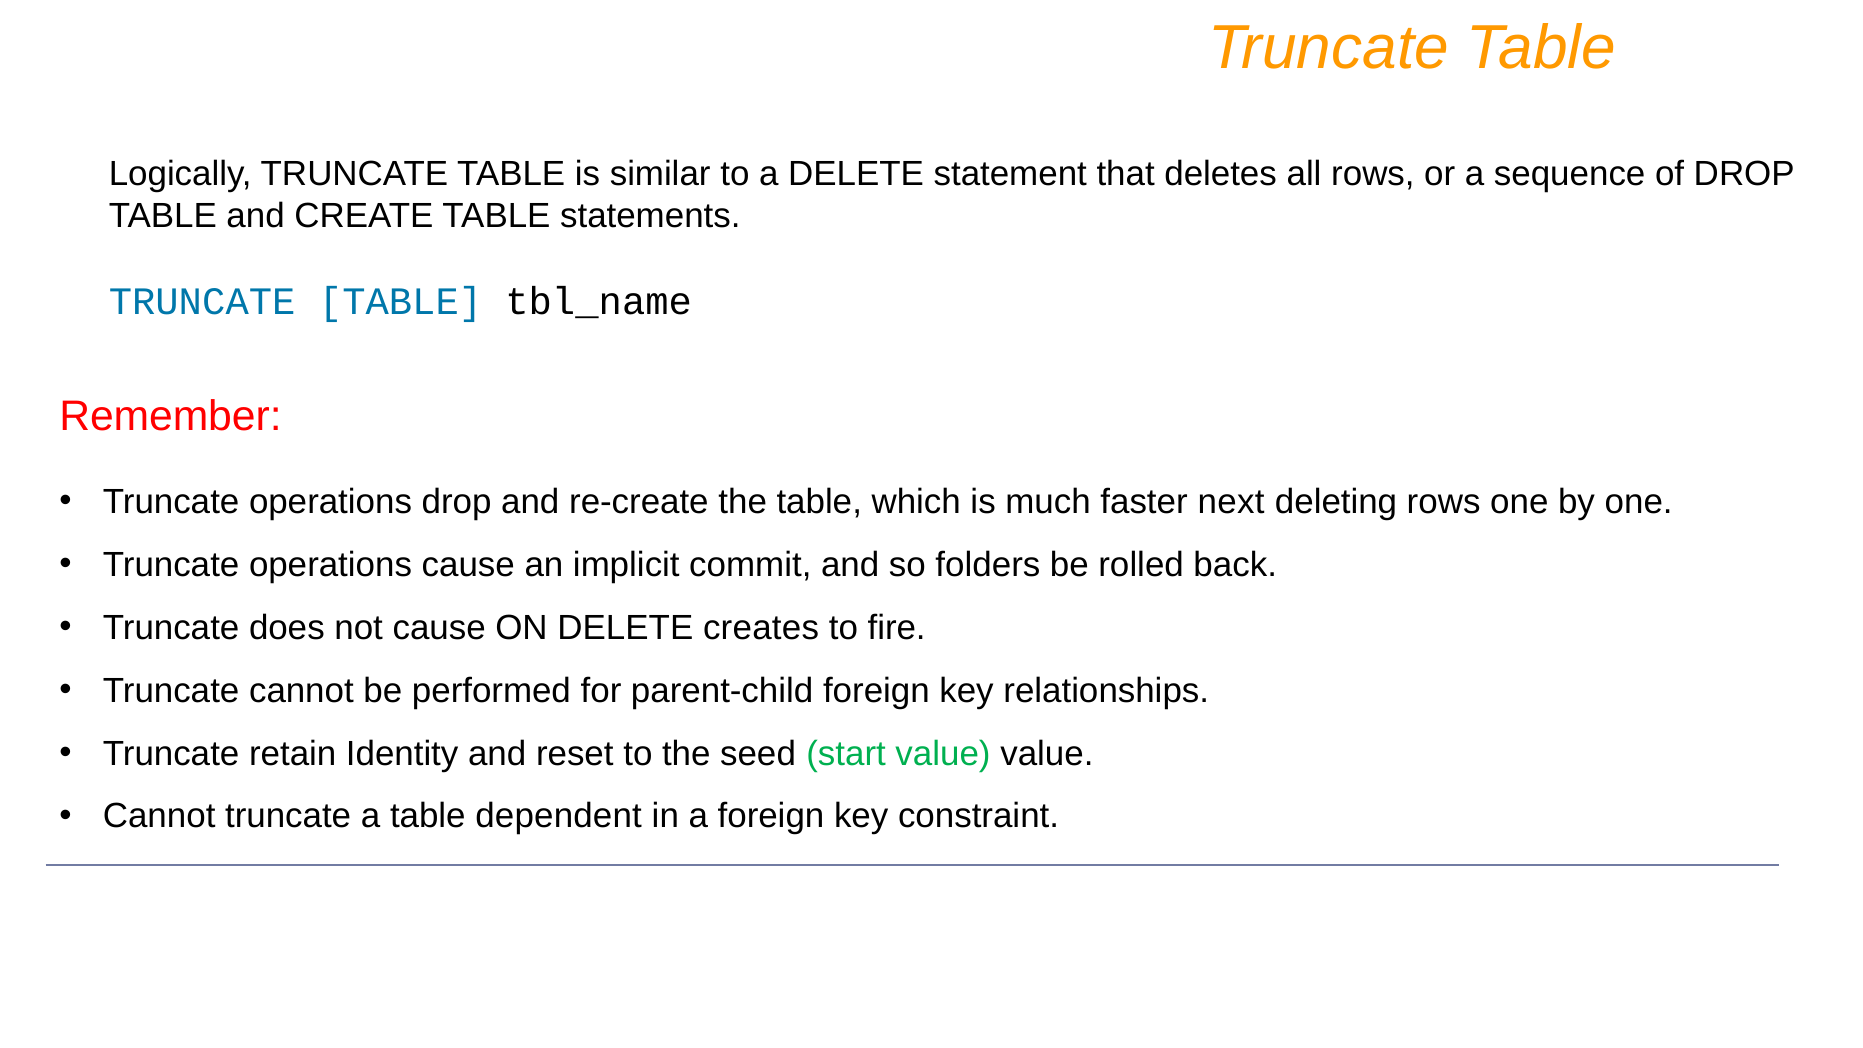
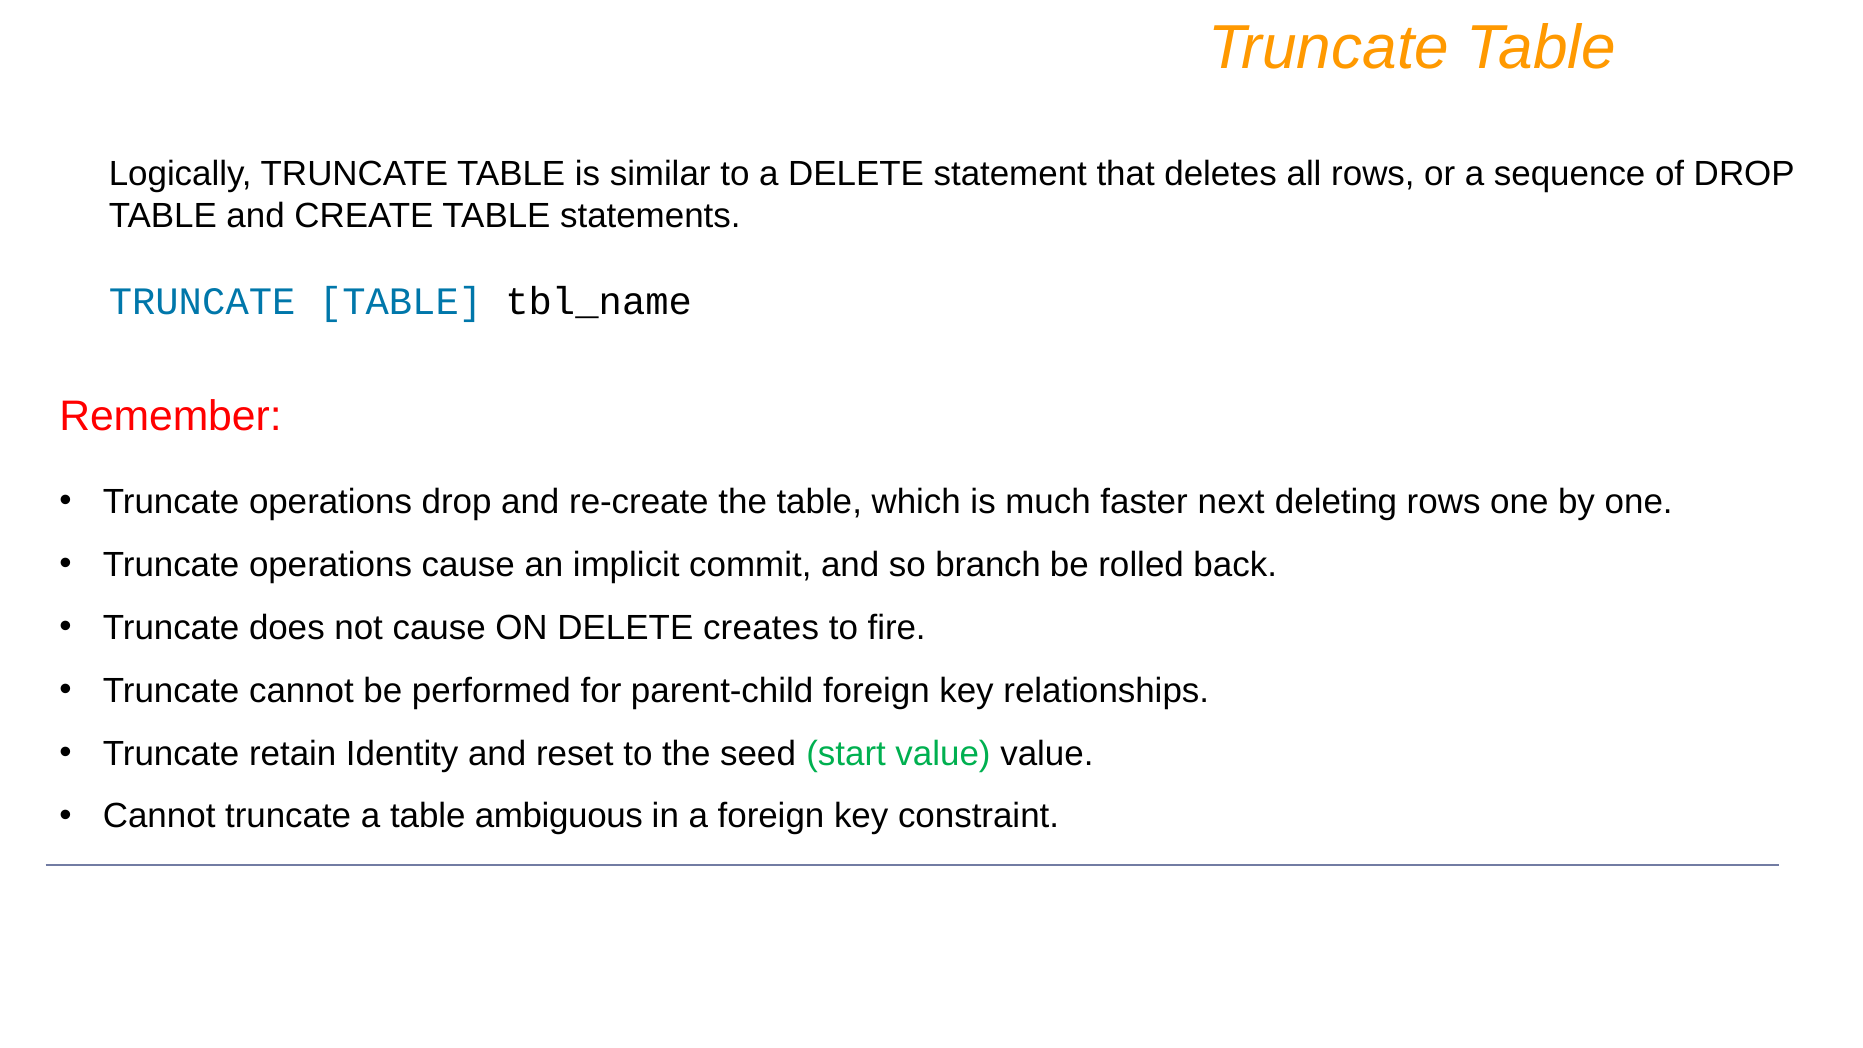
folders: folders -> branch
dependent: dependent -> ambiguous
